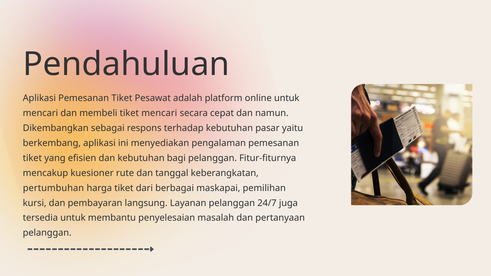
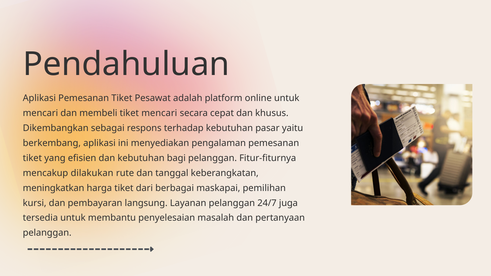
namun: namun -> khusus
kuesioner: kuesioner -> dilakukan
pertumbuhan: pertumbuhan -> meningkatkan
